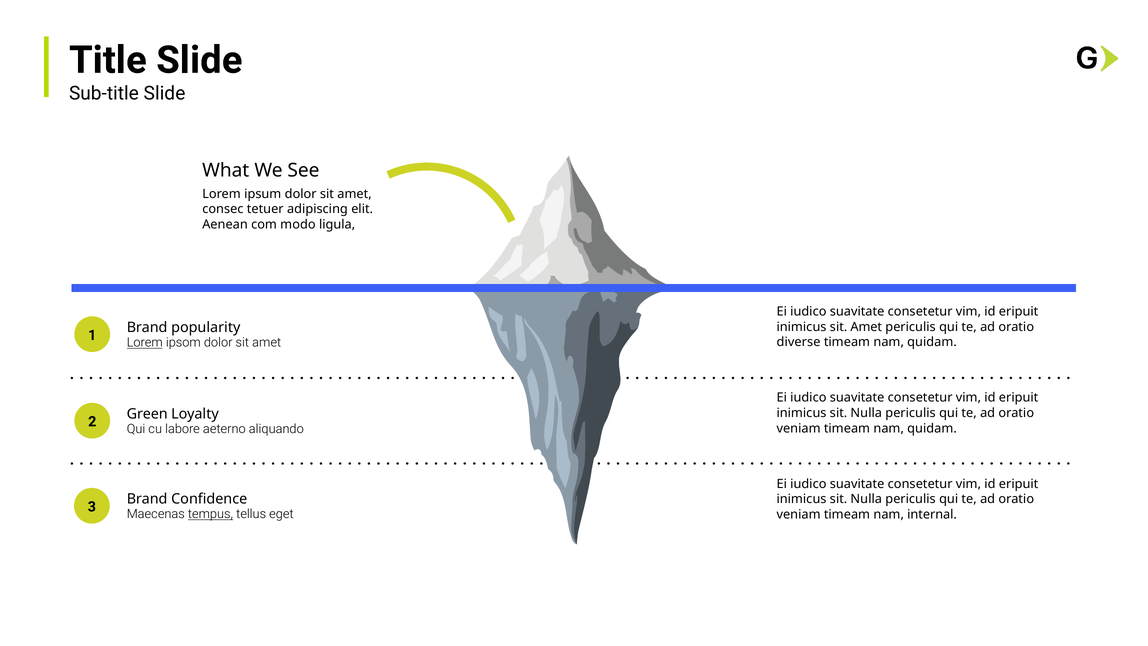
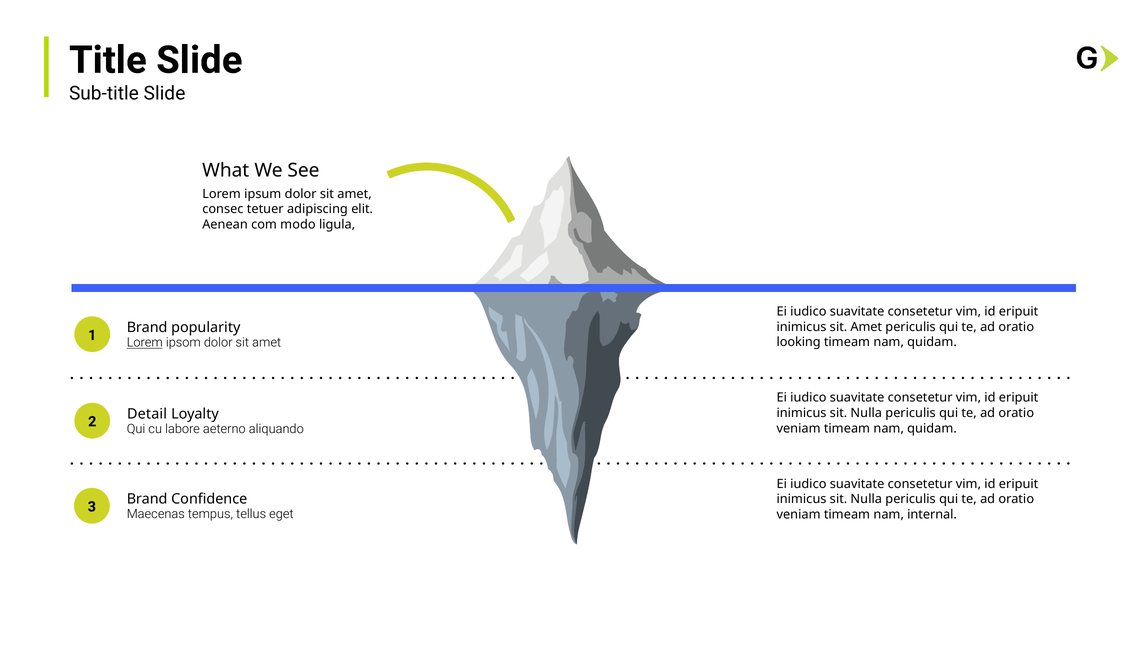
diverse: diverse -> looking
Green: Green -> Detail
tempus underline: present -> none
